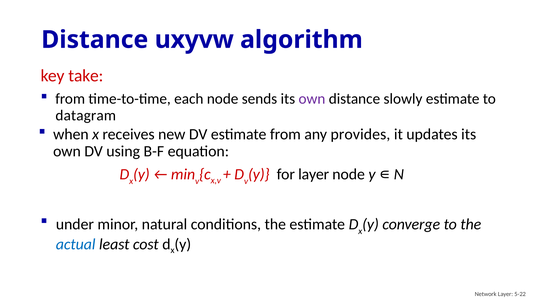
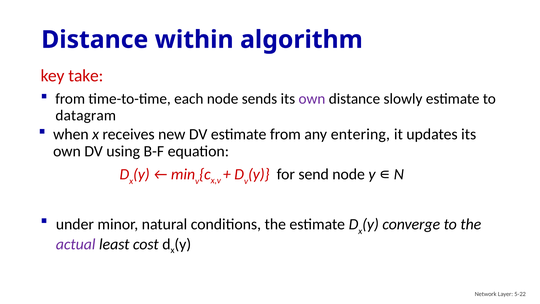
uxyvw: uxyvw -> within
provides: provides -> entering
for layer: layer -> send
actual colour: blue -> purple
